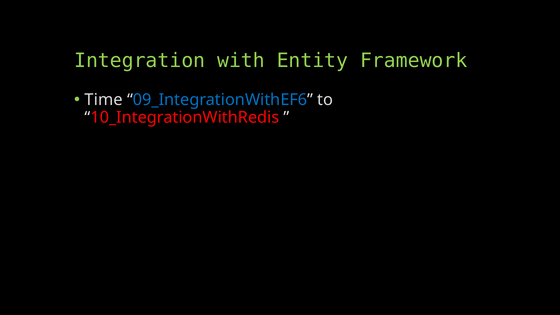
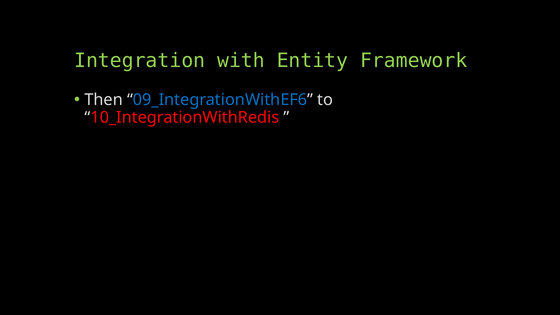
Time: Time -> Then
